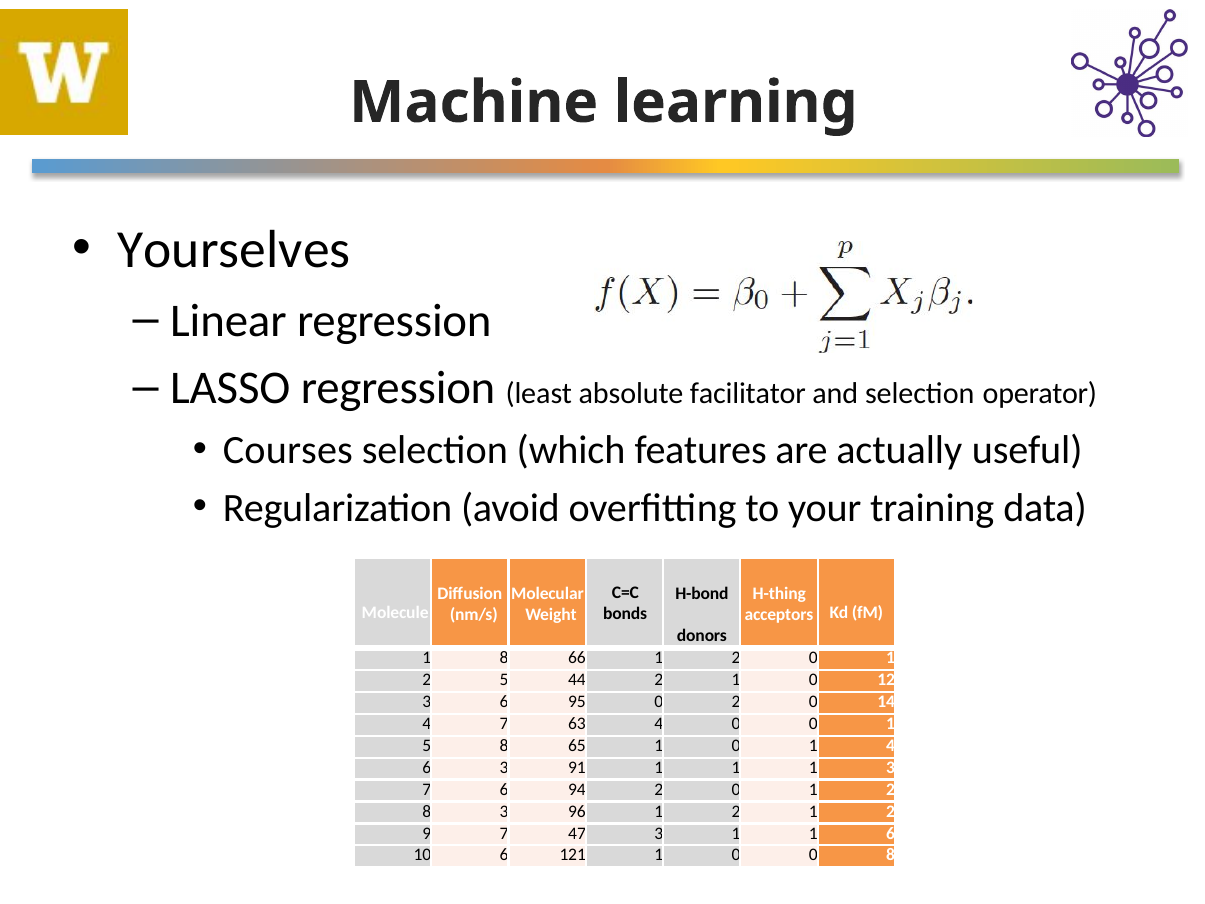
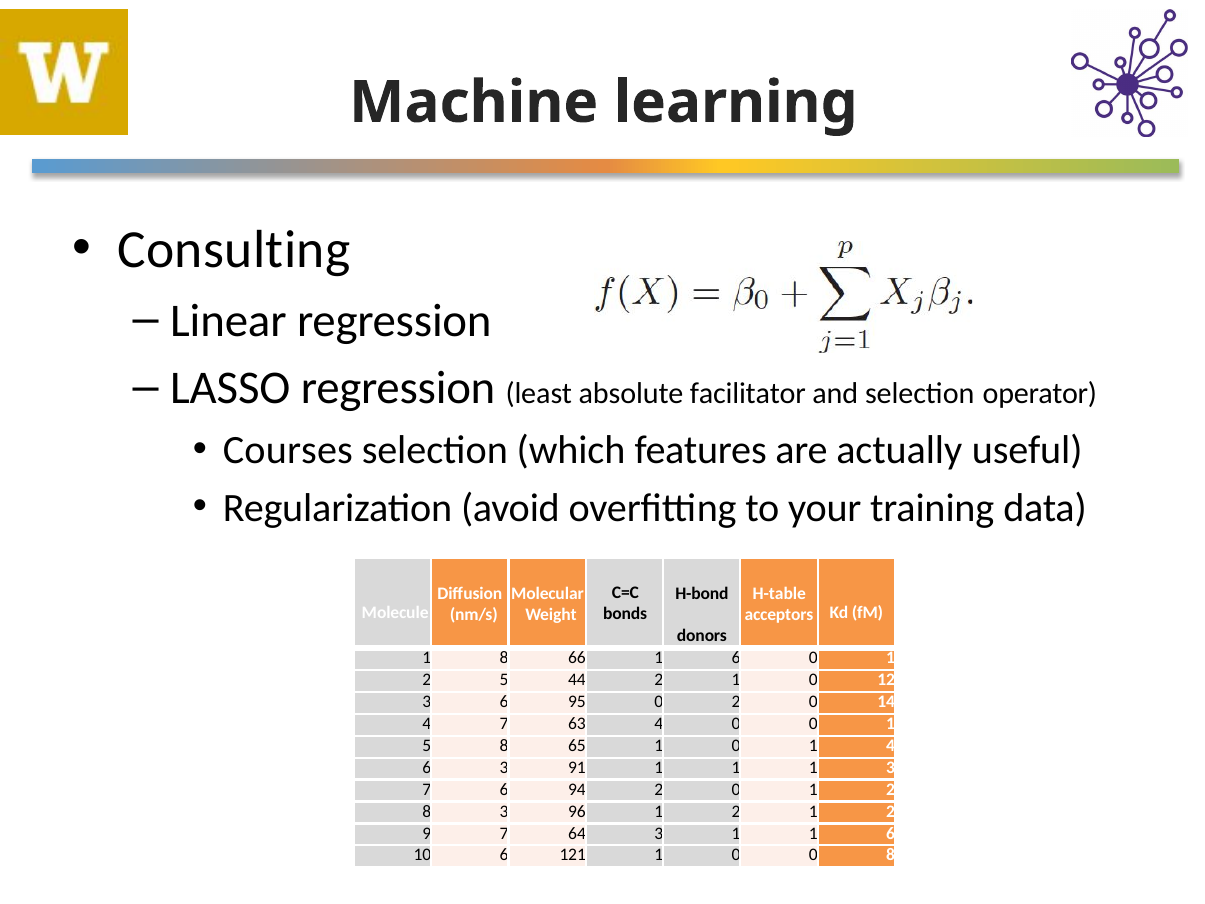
Yourselves: Yourselves -> Consulting
H-thing: H-thing -> H-table
66 1 2: 2 -> 6
47: 47 -> 64
